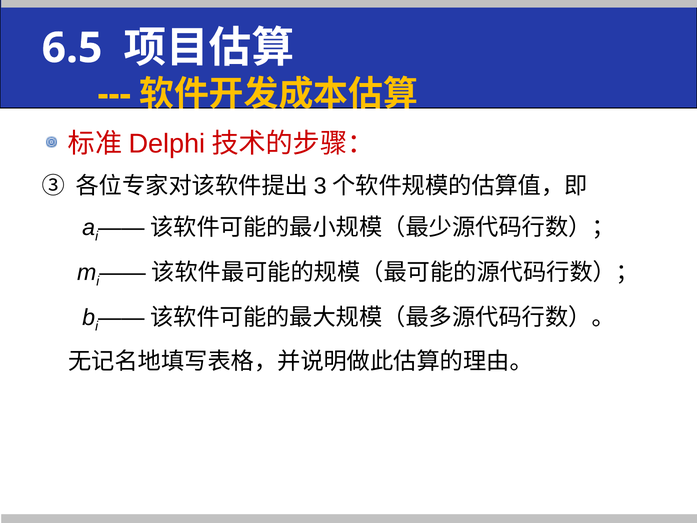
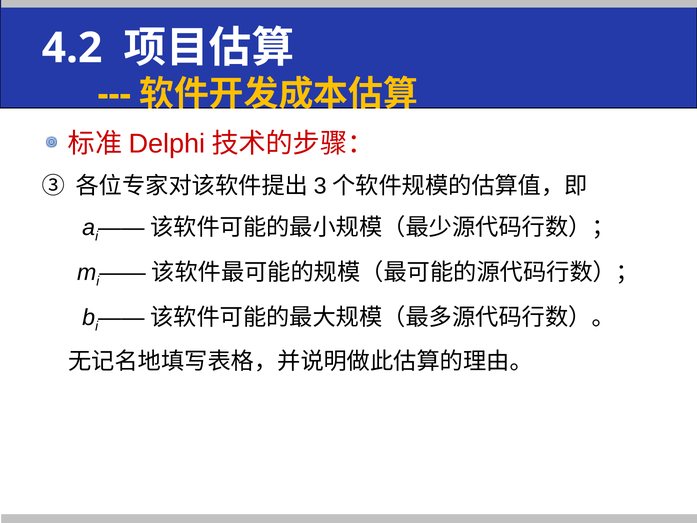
6.5: 6.5 -> 4.2
